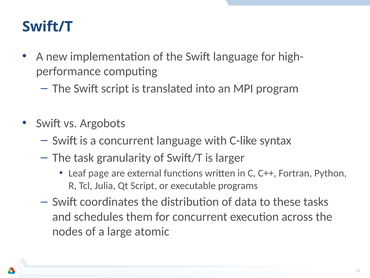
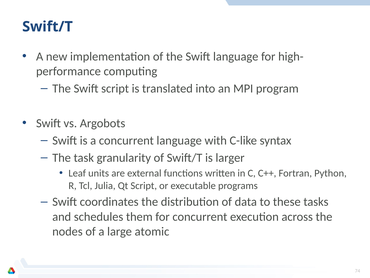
page: page -> units
